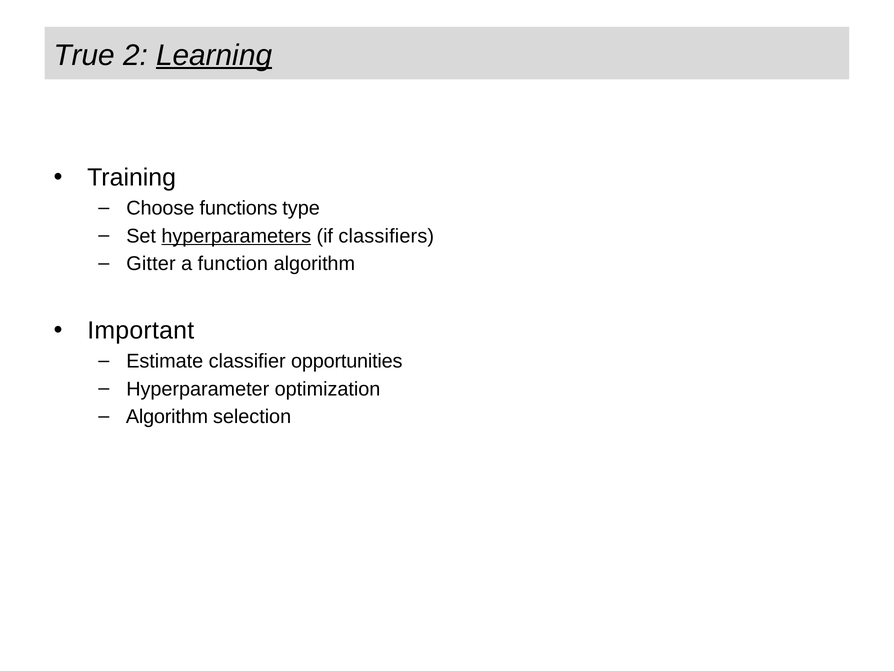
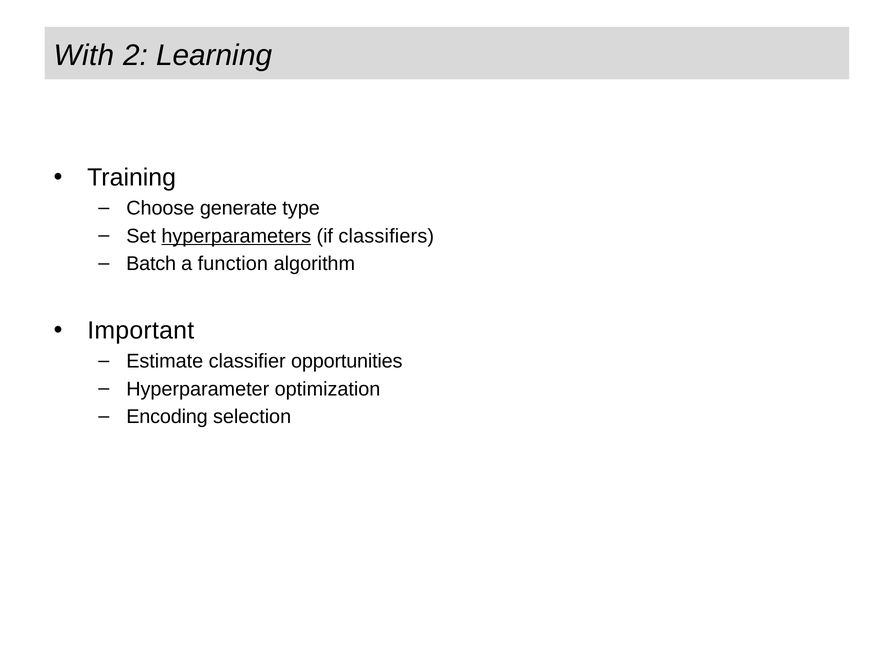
True: True -> With
Learning underline: present -> none
functions: functions -> generate
Gitter: Gitter -> Batch
Algorithm at (167, 416): Algorithm -> Encoding
